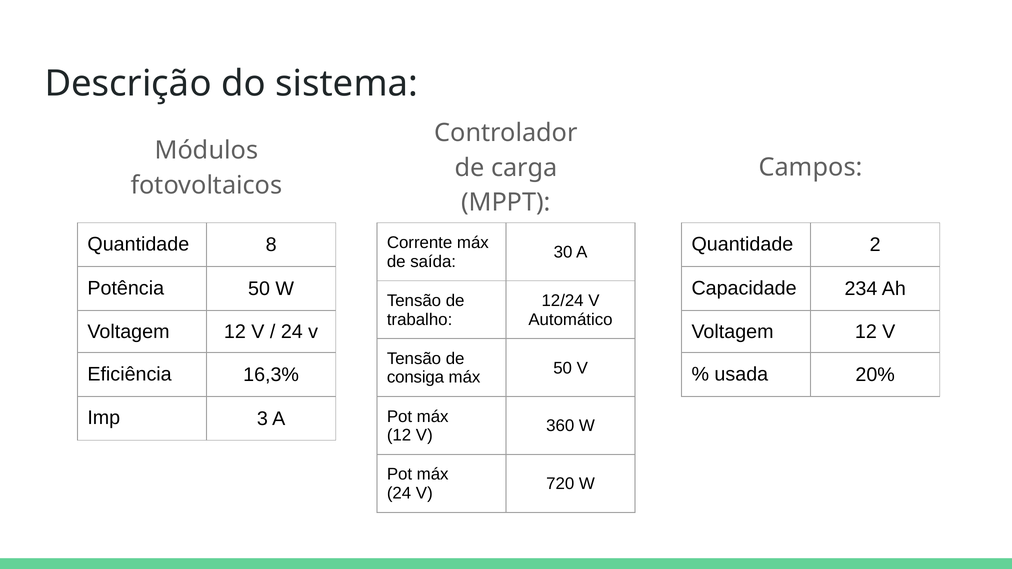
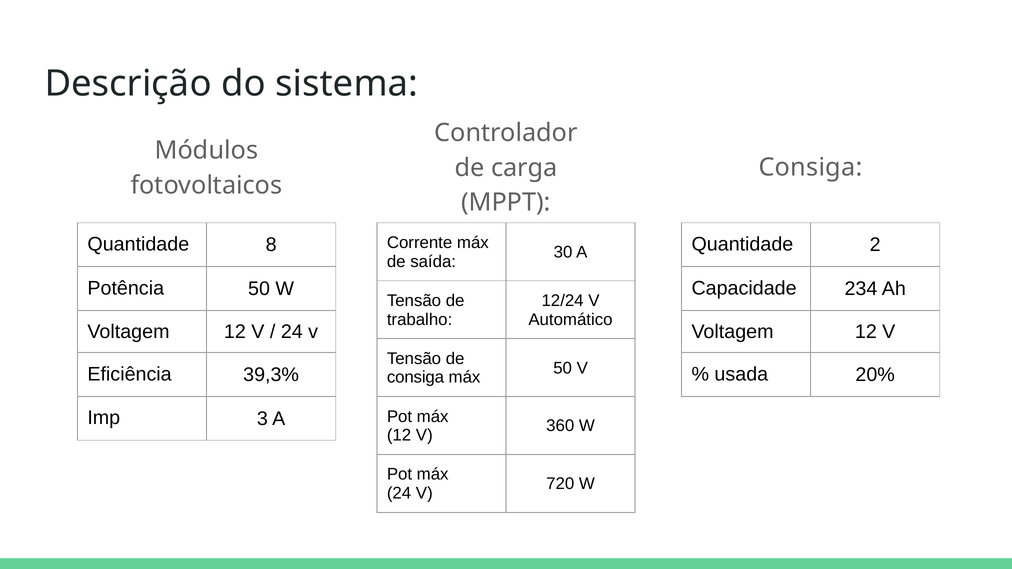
Campos at (811, 168): Campos -> Consiga
16,3%: 16,3% -> 39,3%
